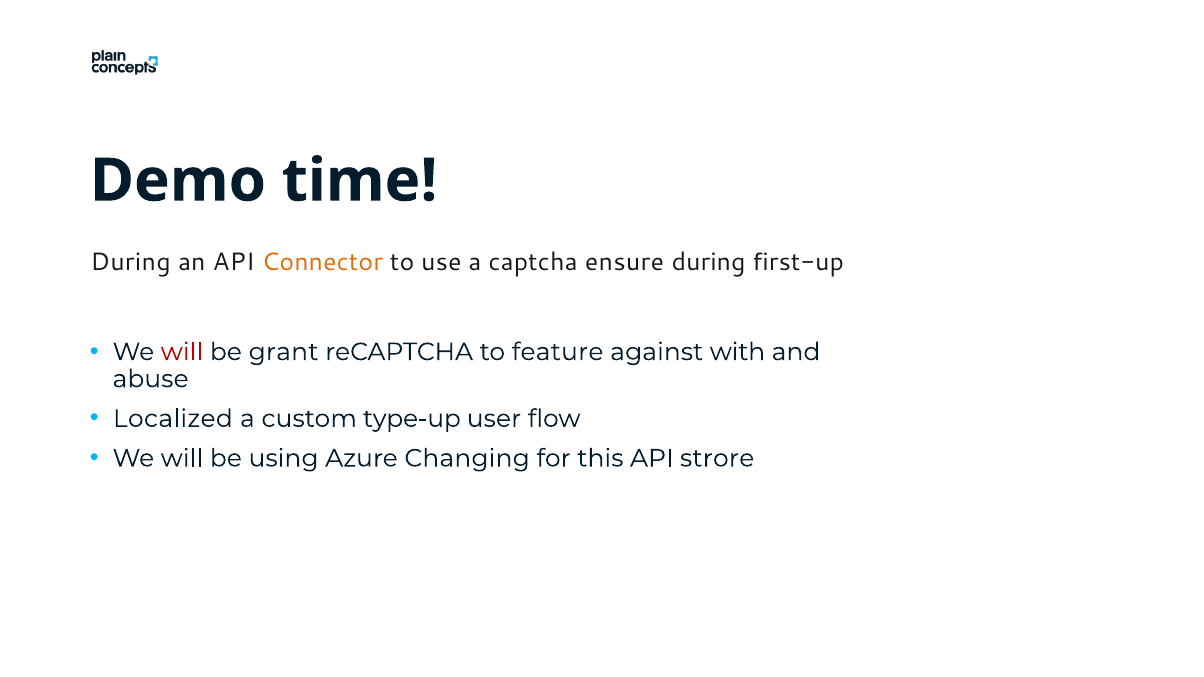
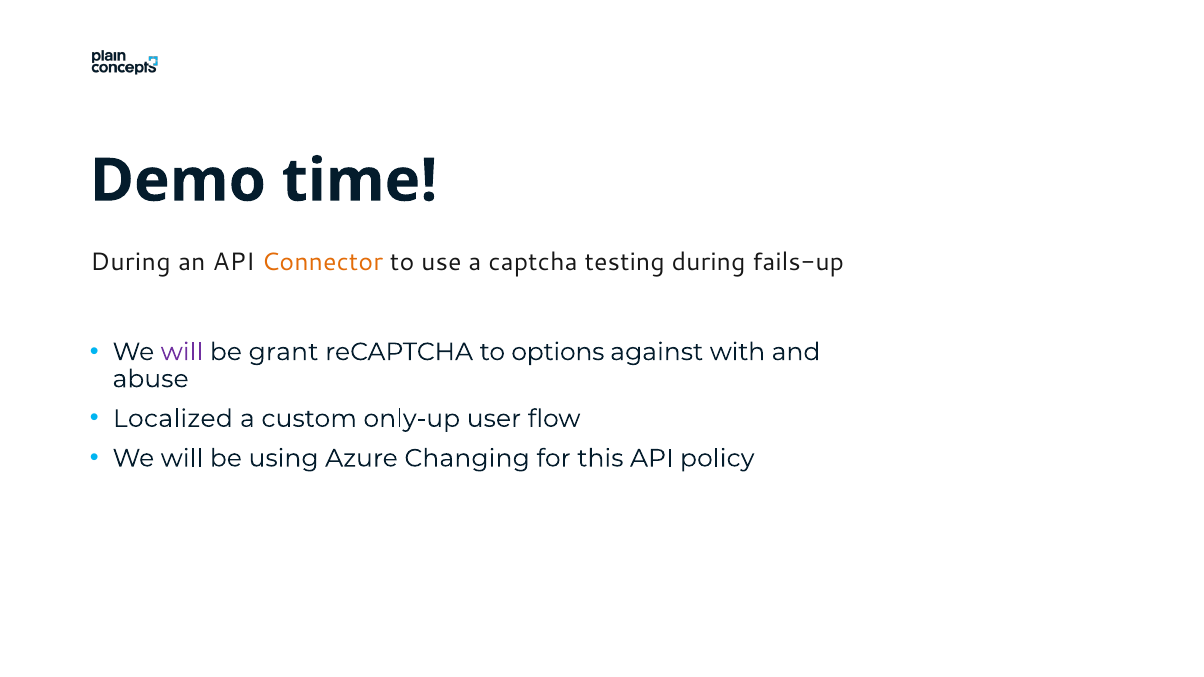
ensure: ensure -> testing
first-up: first-up -> fails-up
will at (182, 352) colour: red -> purple
feature: feature -> options
type-up: type-up -> only-up
strore: strore -> policy
